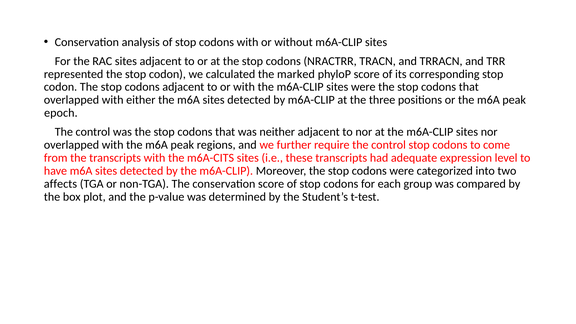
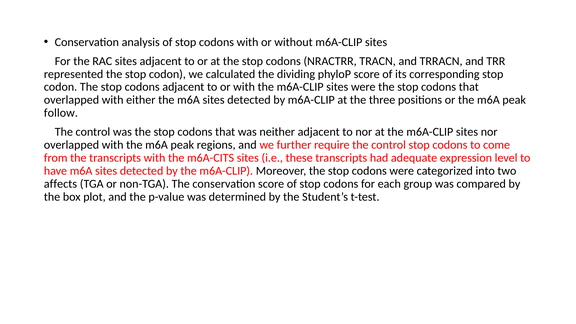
marked: marked -> dividing
epoch: epoch -> follow
